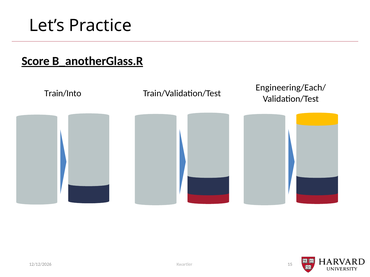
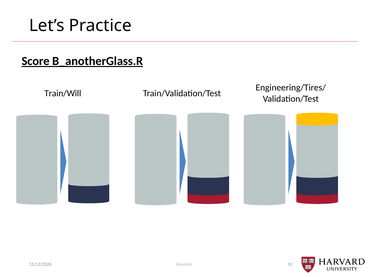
Engineering/Each/: Engineering/Each/ -> Engineering/Tires/
Train/Into: Train/Into -> Train/Will
